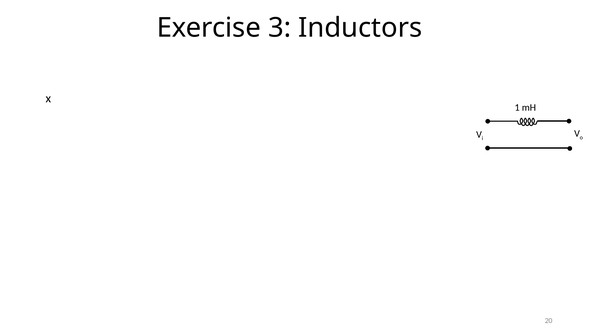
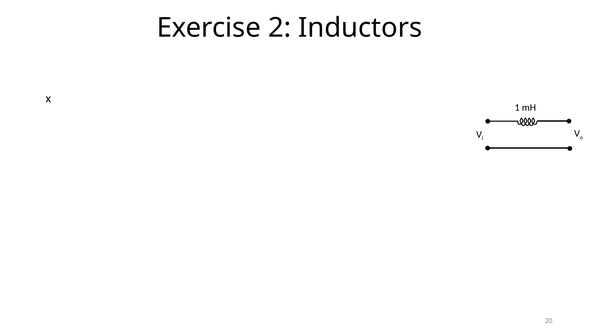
3: 3 -> 2
